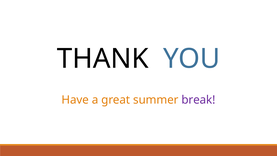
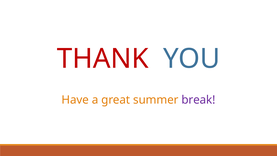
THANK colour: black -> red
